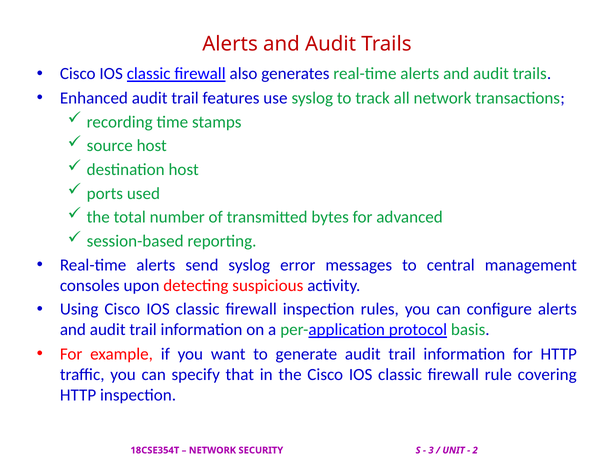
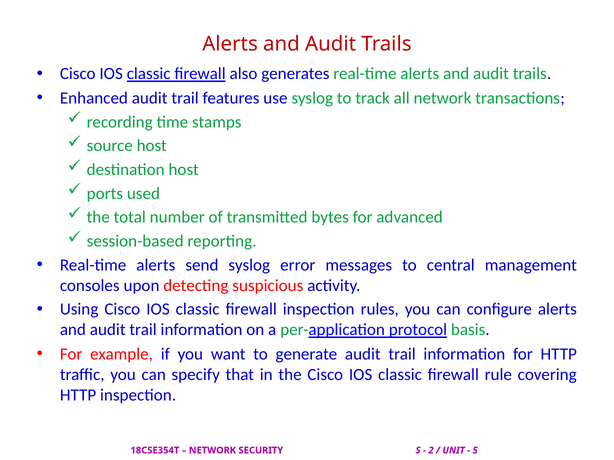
3: 3 -> 2
2: 2 -> 5
